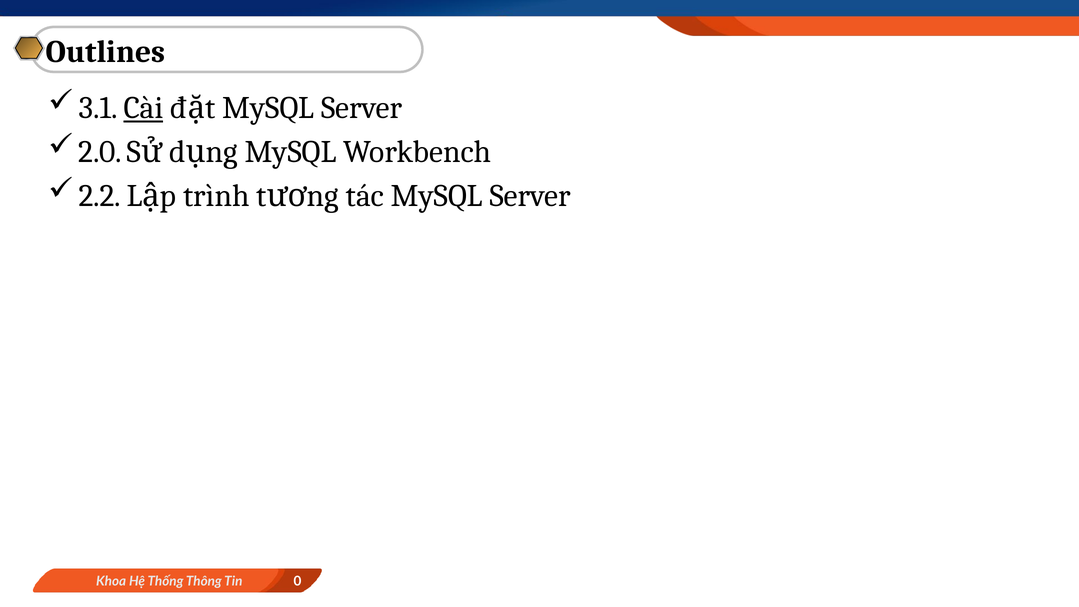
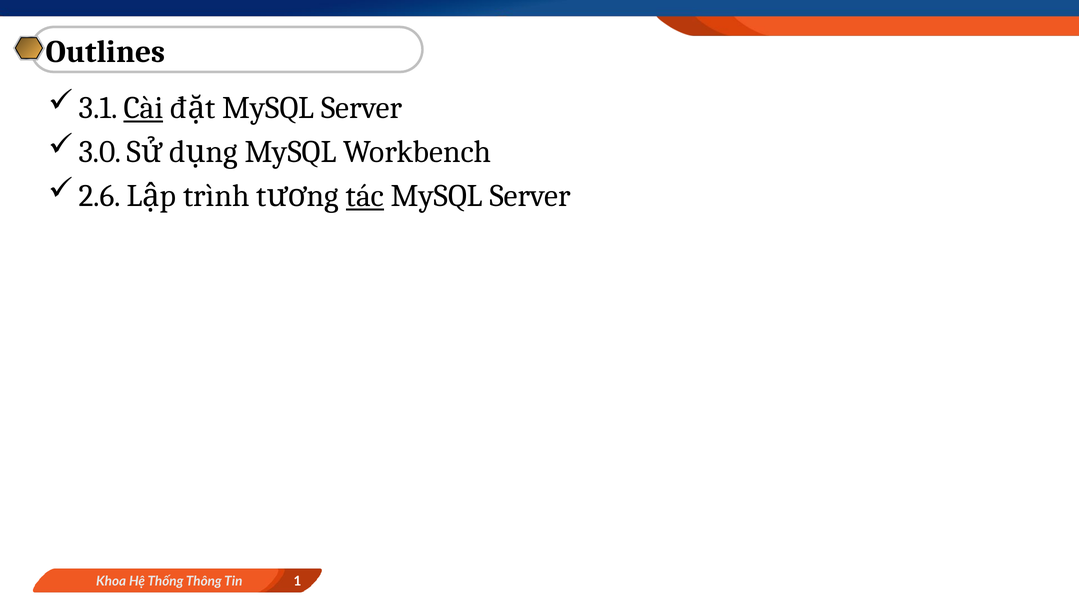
2.0: 2.0 -> 3.0
2.2: 2.2 -> 2.6
tác underline: none -> present
0: 0 -> 1
